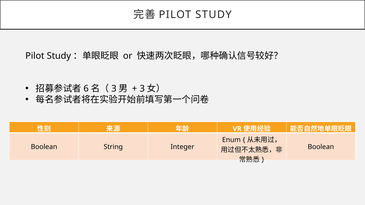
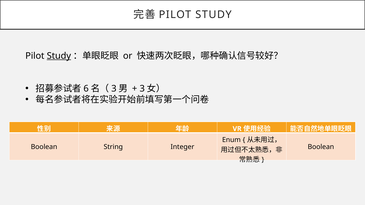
Study at (59, 56) underline: none -> present
